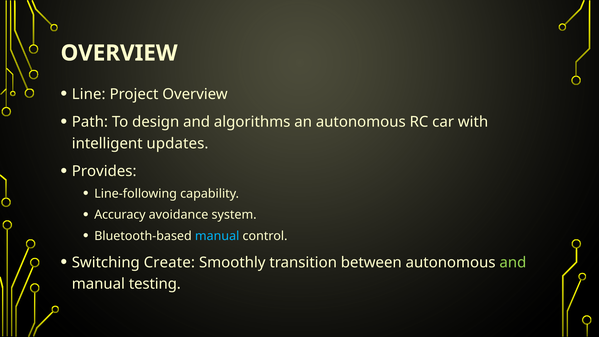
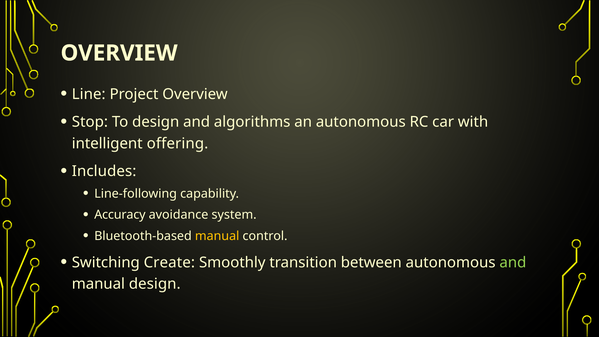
Path: Path -> Stop
updates: updates -> offering
Provides: Provides -> Includes
manual at (217, 236) colour: light blue -> yellow
manual testing: testing -> design
